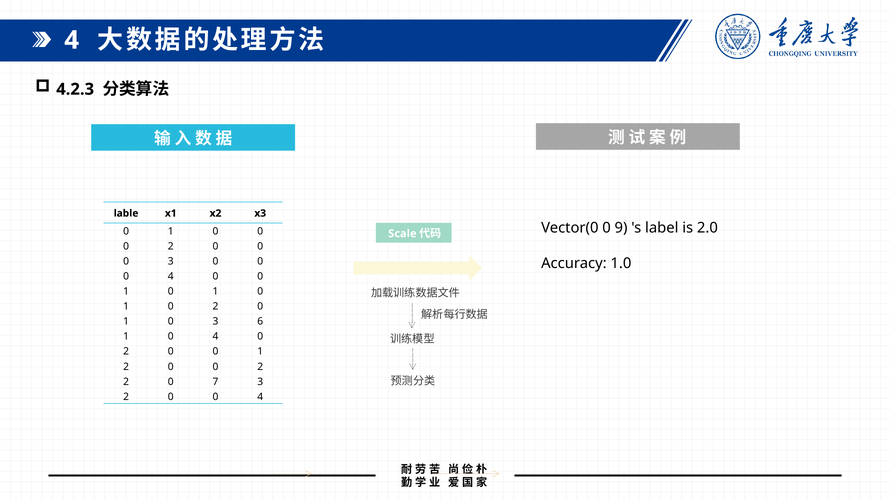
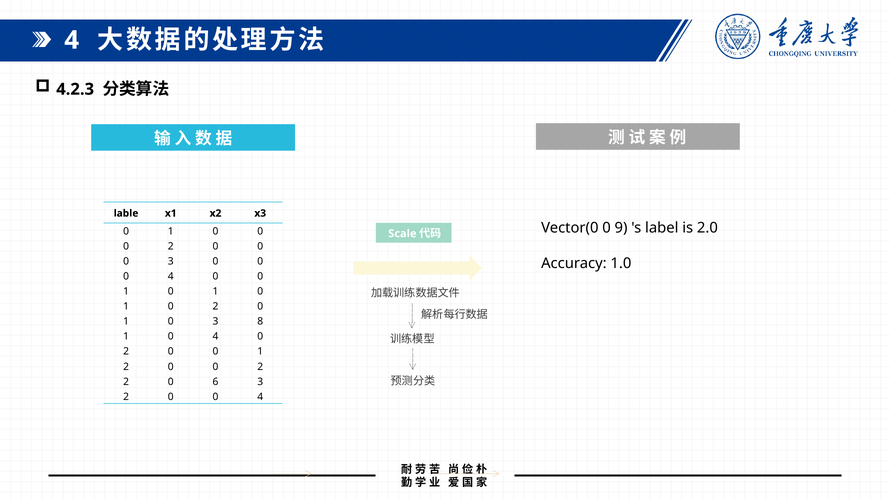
6: 6 -> 8
7: 7 -> 6
